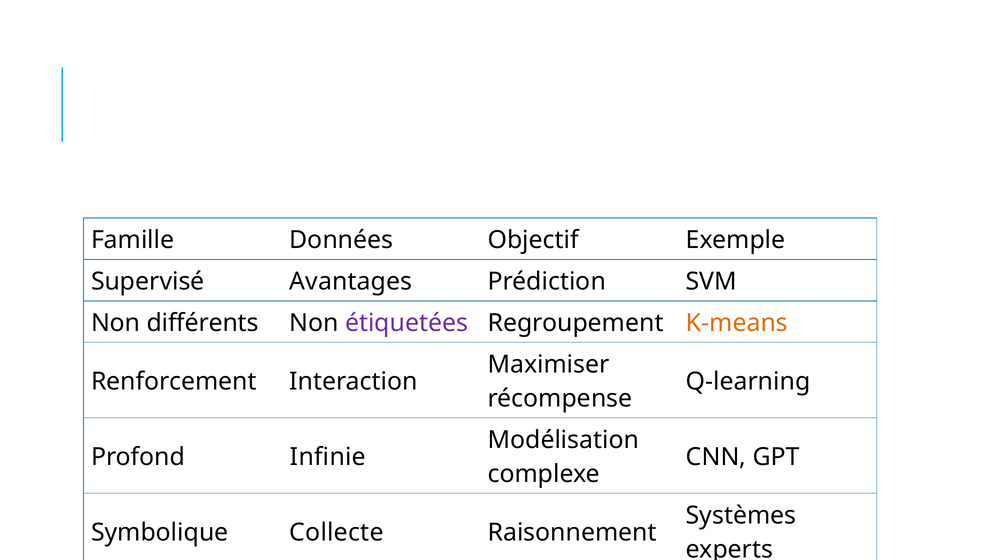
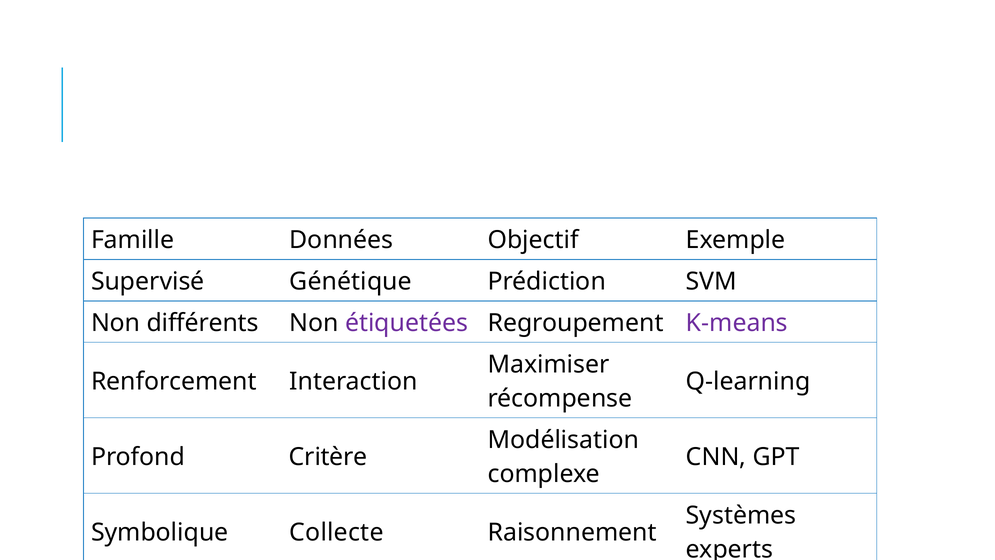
Avantages: Avantages -> Génétique
K-means colour: orange -> purple
Infinie: Infinie -> Critère
